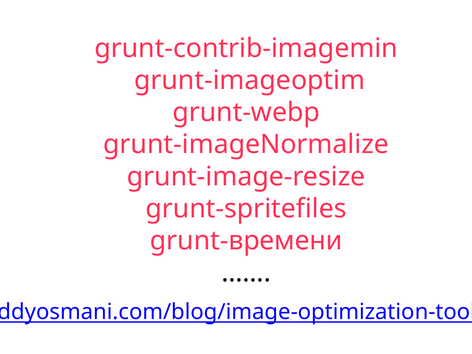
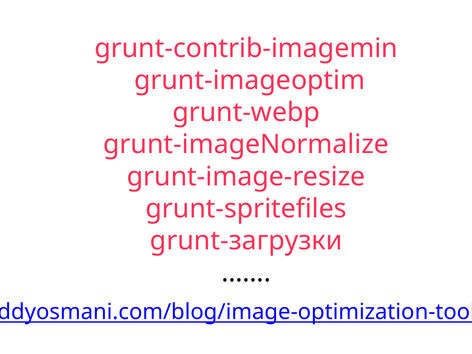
grunt-времени: grunt-времени -> grunt-загрузки
